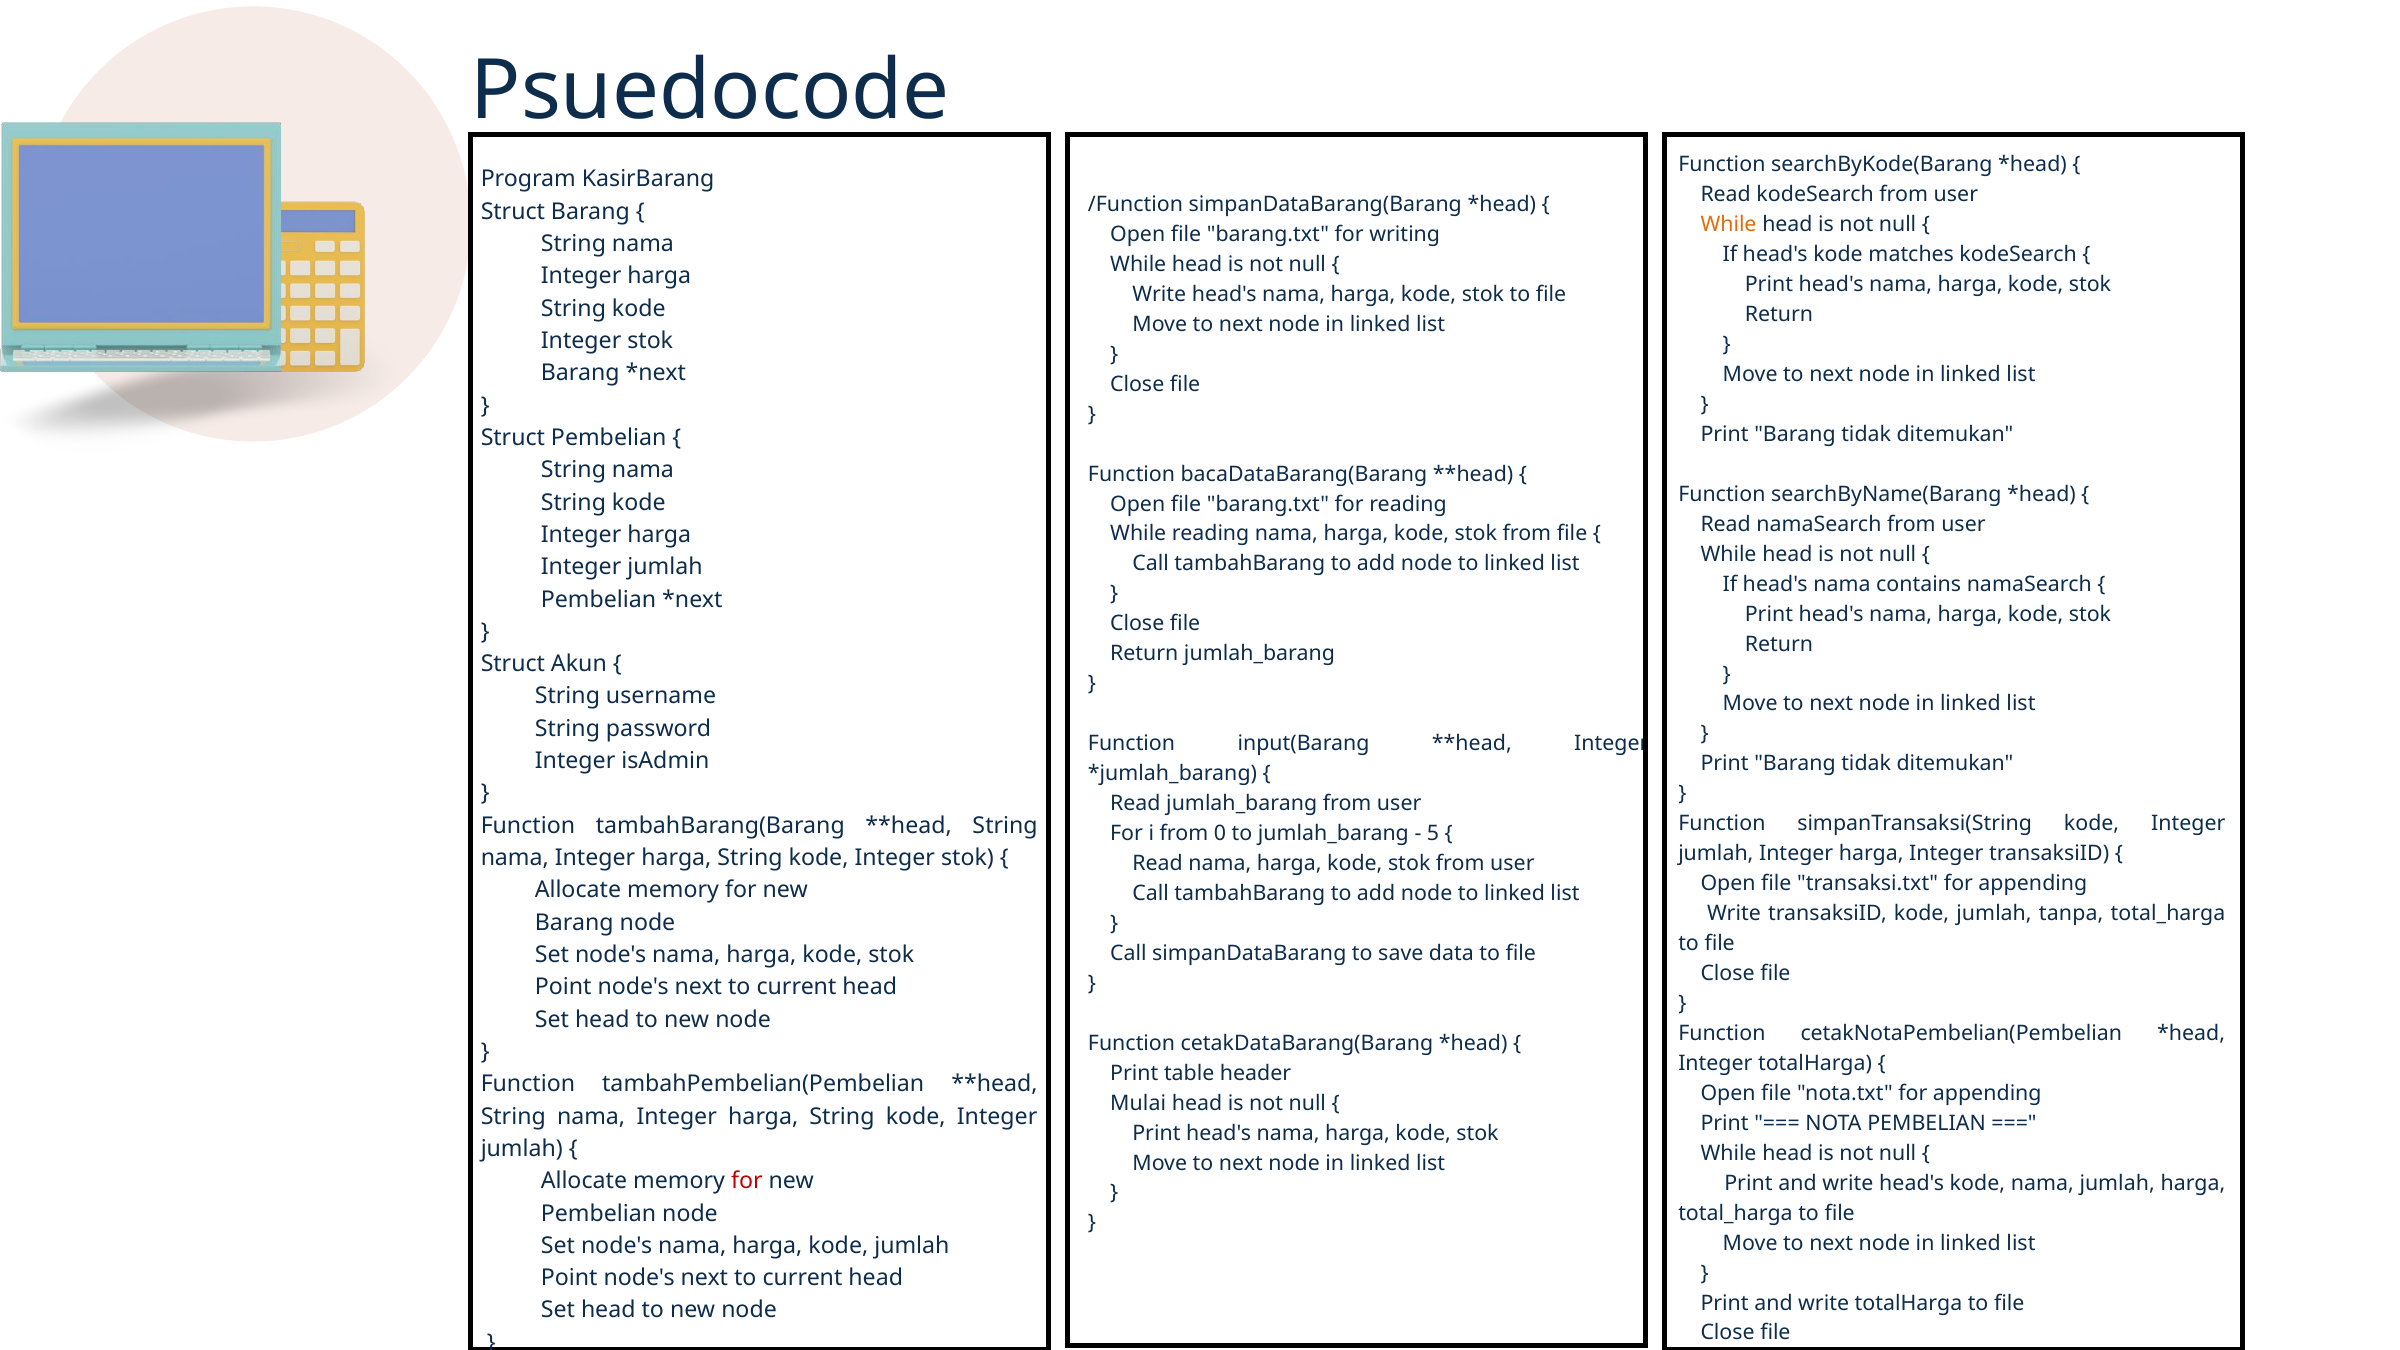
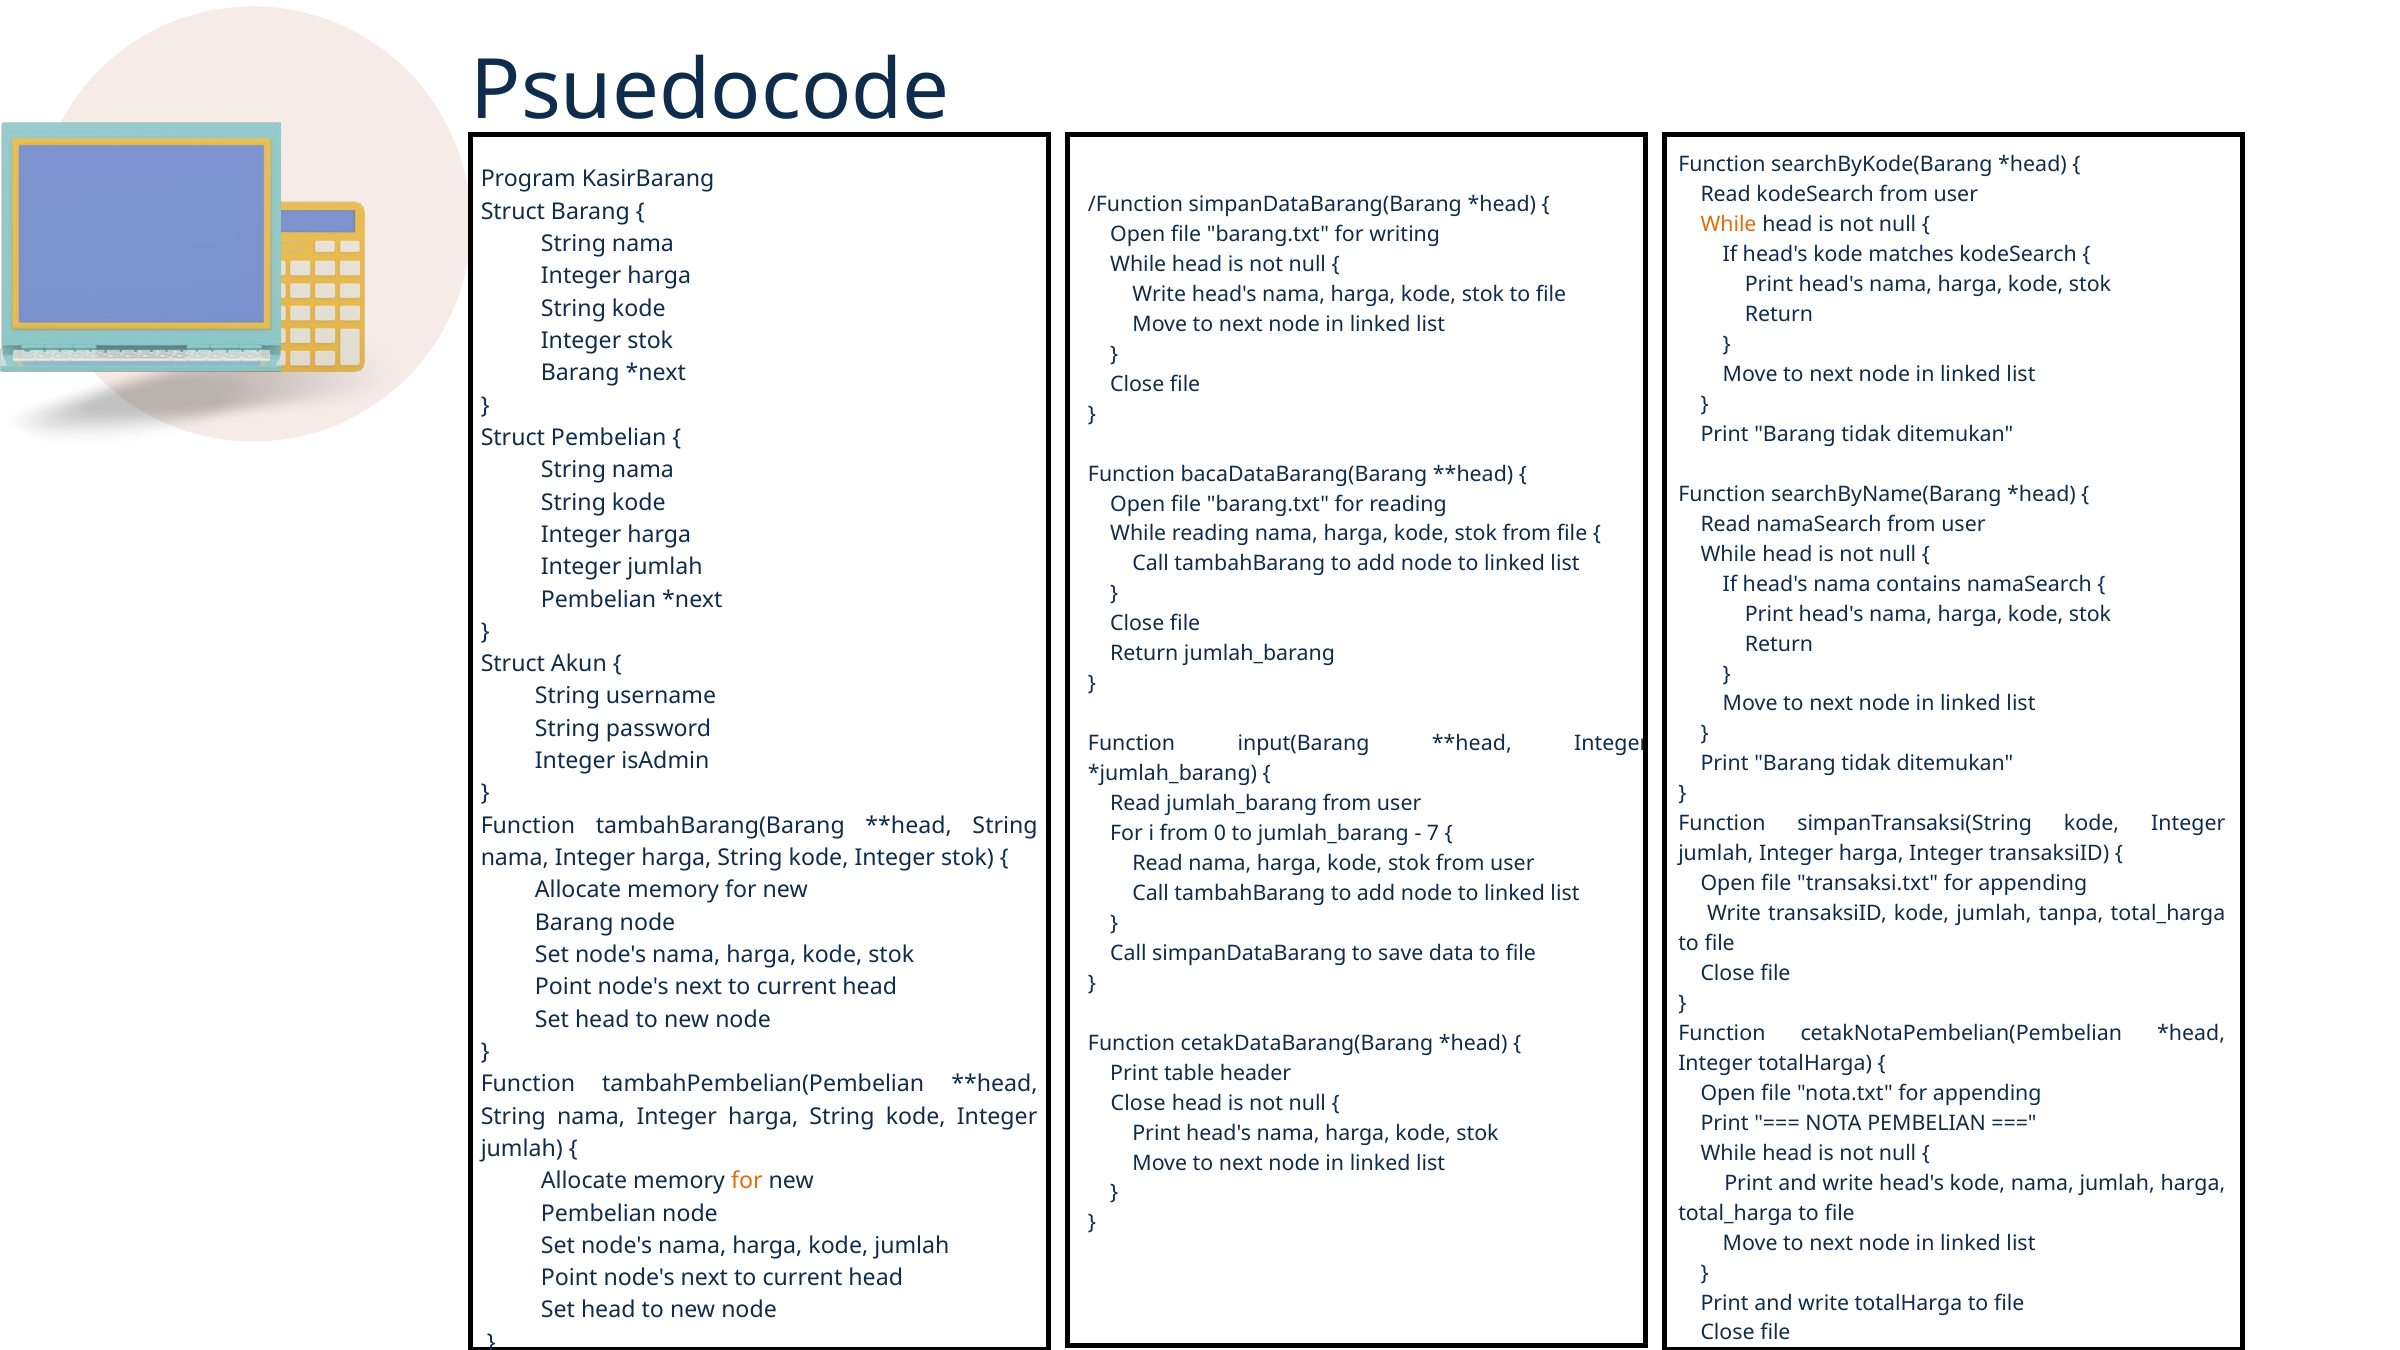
5: 5 -> 7
Mulai at (1138, 1103): Mulai -> Close
for at (747, 1181) colour: red -> orange
